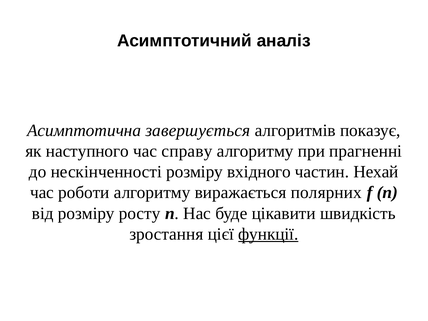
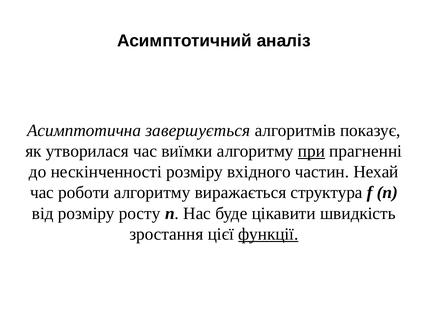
наступного: наступного -> утворилася
справу: справу -> виїмки
при underline: none -> present
полярних: полярних -> структура
